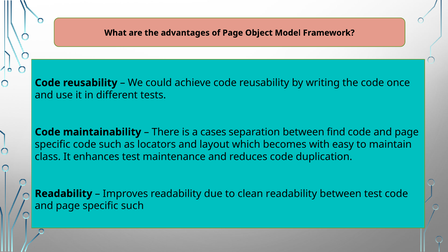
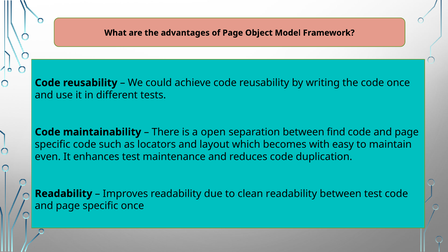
cases: cases -> open
class: class -> even
specific such: such -> once
